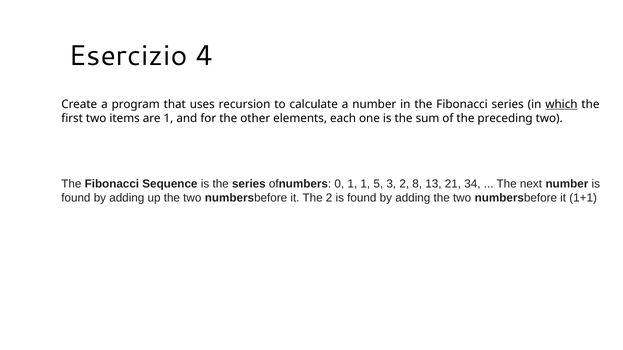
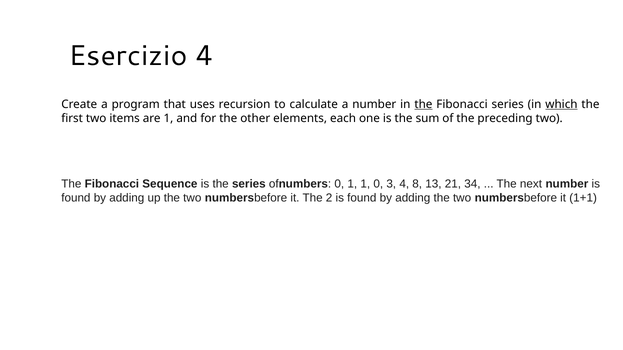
the at (423, 104) underline: none -> present
1 5: 5 -> 0
3 2: 2 -> 4
